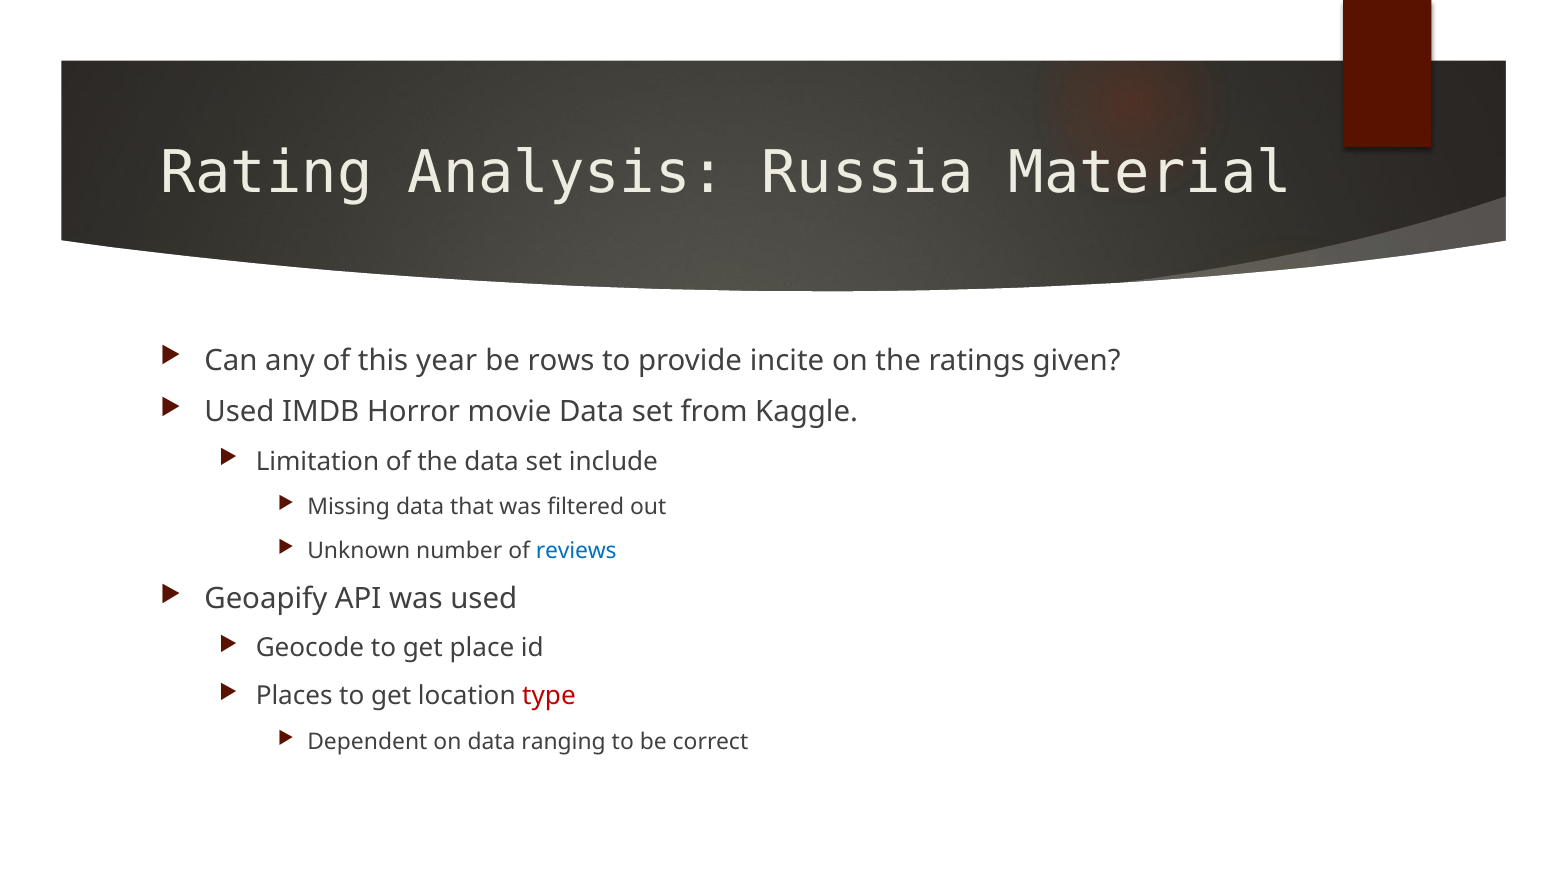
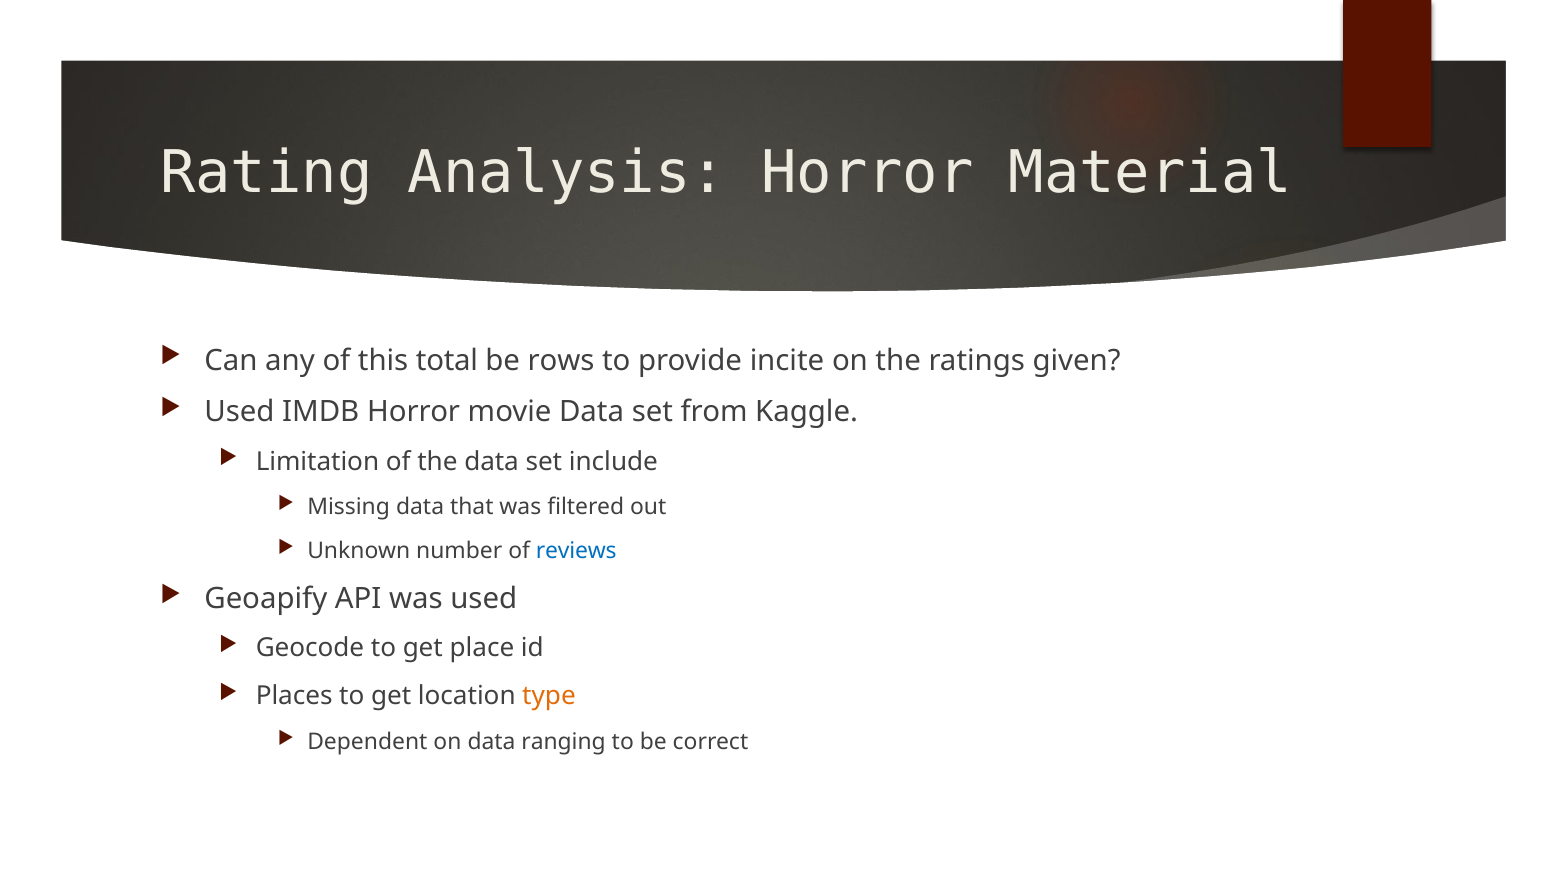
Analysis Russia: Russia -> Horror
year: year -> total
type colour: red -> orange
